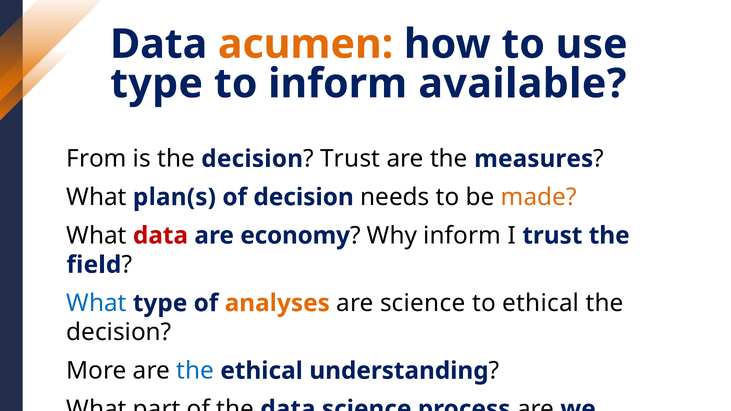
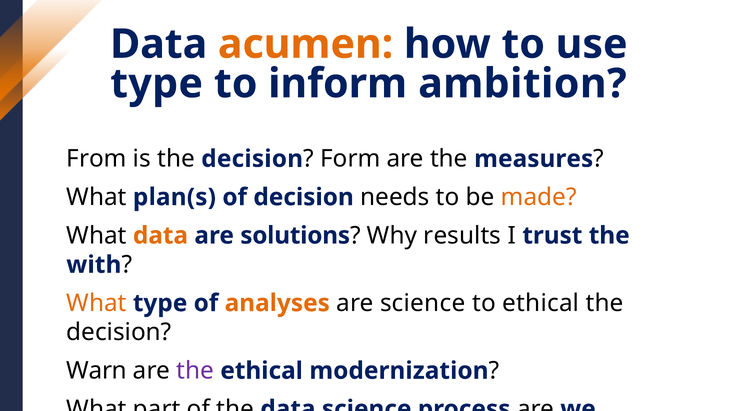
available: available -> ambition
Trust at (350, 159): Trust -> Form
data at (160, 236) colour: red -> orange
economy: economy -> solutions
Why inform: inform -> results
field: field -> with
What at (96, 303) colour: blue -> orange
More: More -> Warn
the at (195, 371) colour: blue -> purple
understanding: understanding -> modernization
